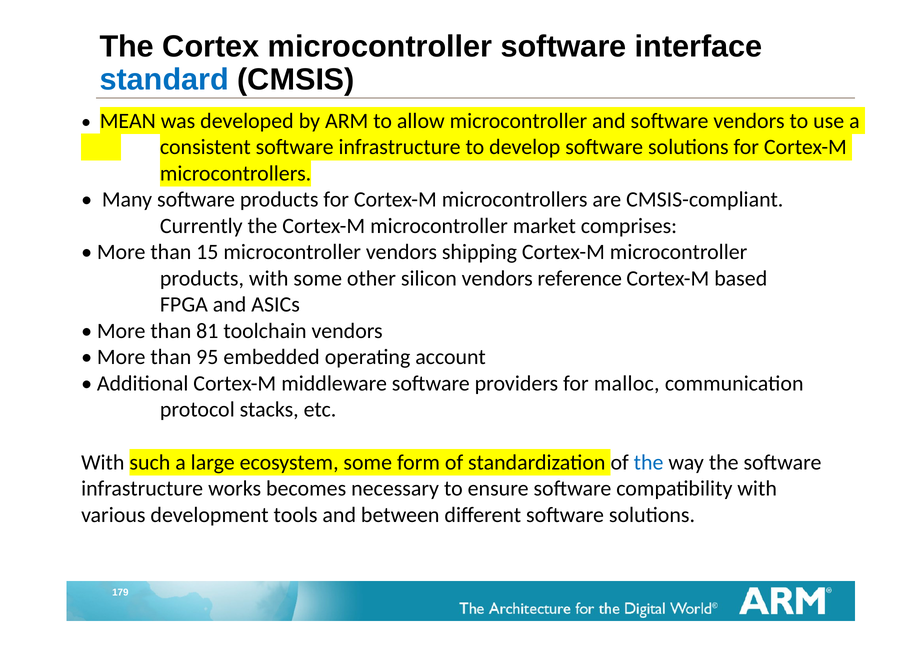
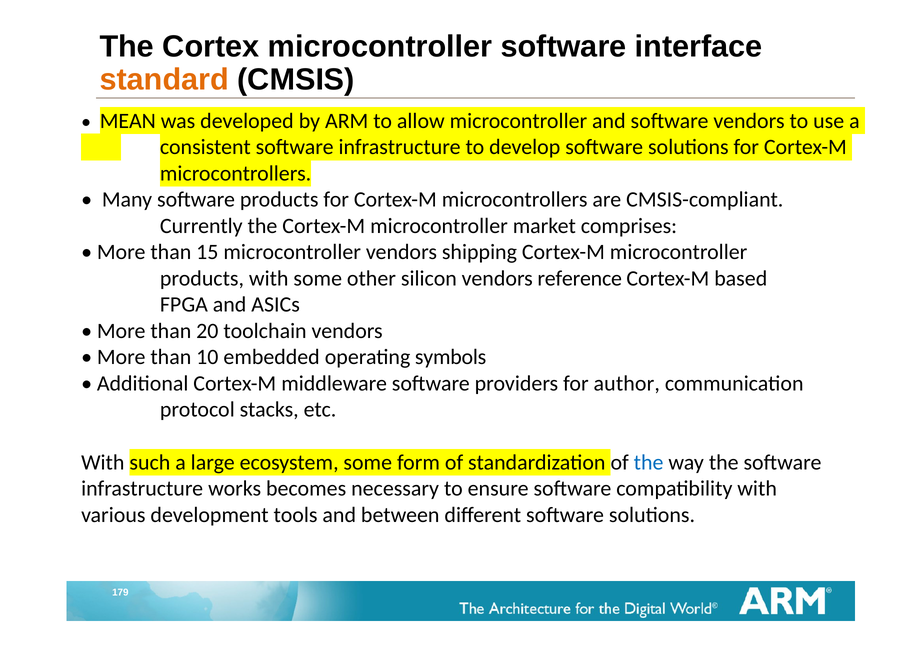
standard colour: blue -> orange
81: 81 -> 20
95: 95 -> 10
account: account -> symbols
malloc: malloc -> author
